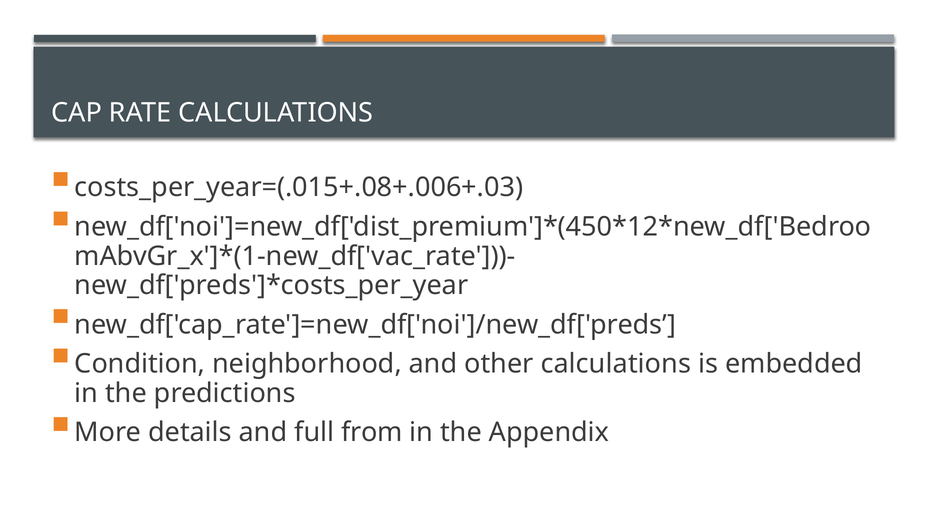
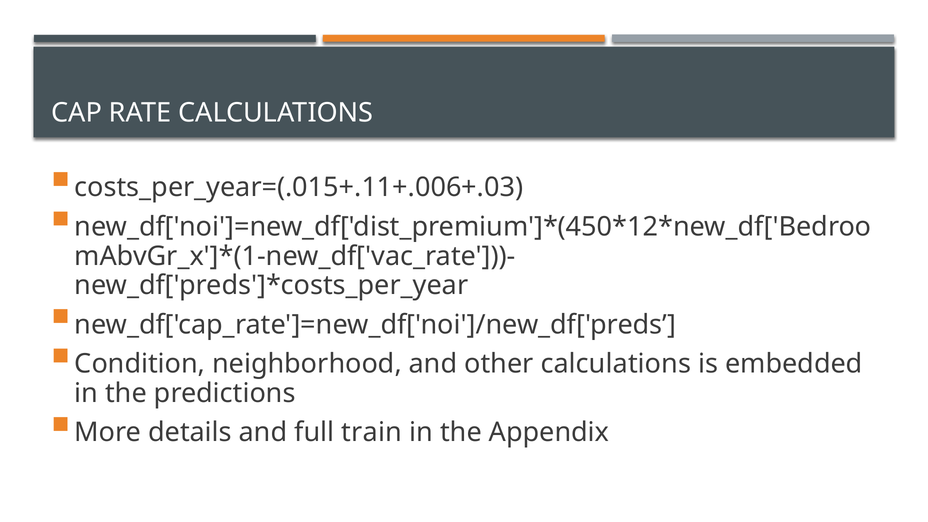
costs_per_year=(.015+.08+.006+.03: costs_per_year=(.015+.08+.006+.03 -> costs_per_year=(.015+.11+.006+.03
from: from -> train
